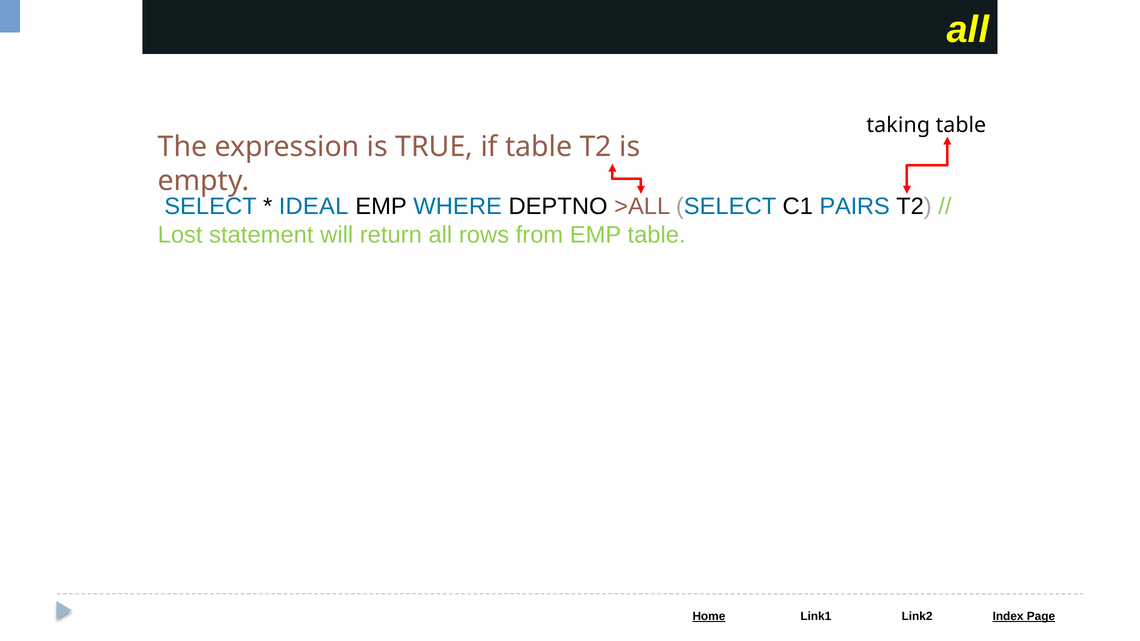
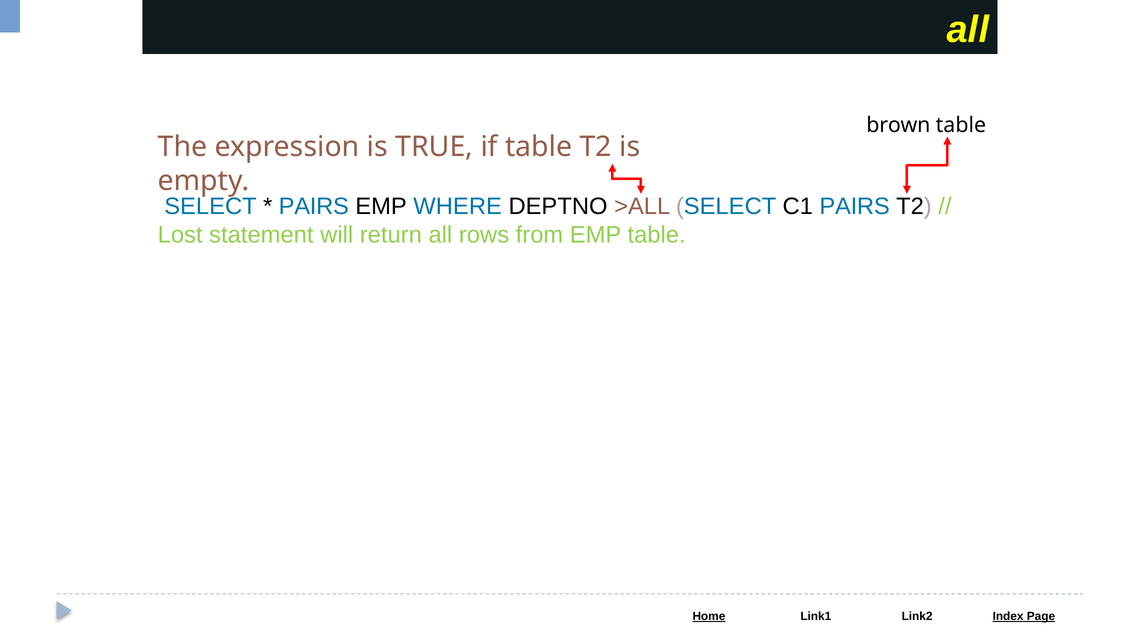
taking: taking -> brown
IDEAL at (314, 207): IDEAL -> PAIRS
